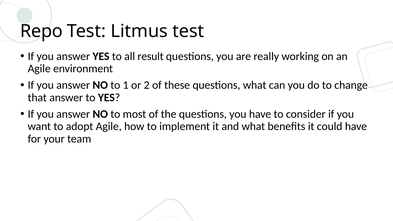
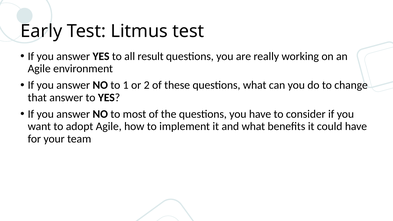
Repo: Repo -> Early
